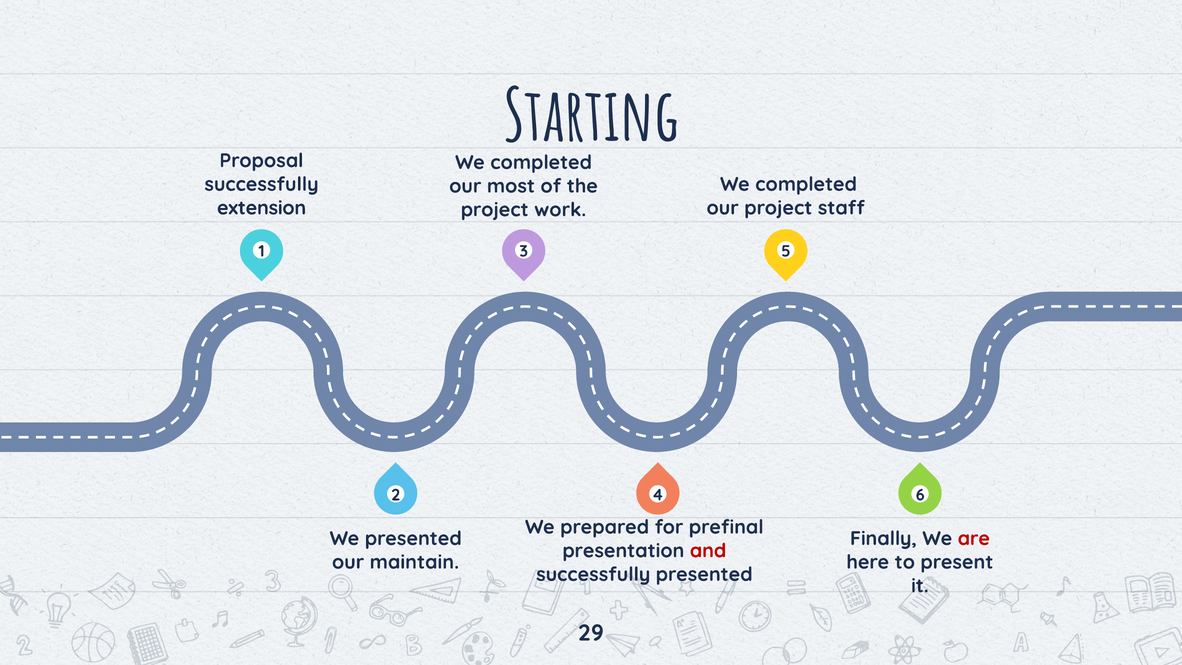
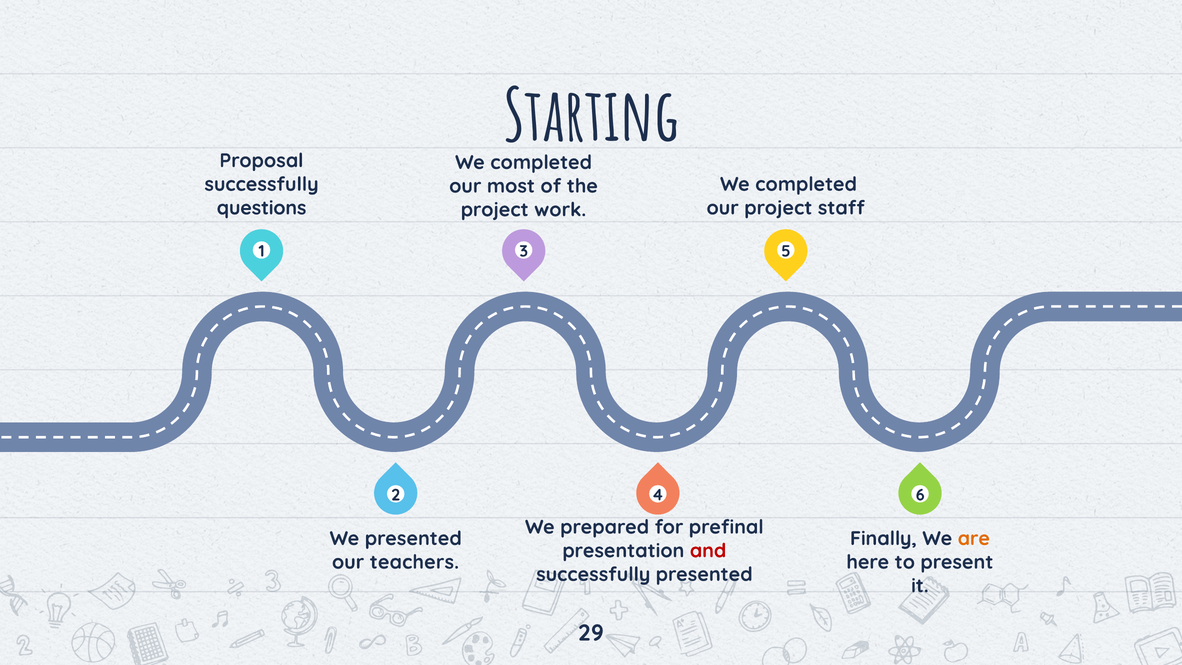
extension: extension -> questions
are colour: red -> orange
maintain: maintain -> teachers
